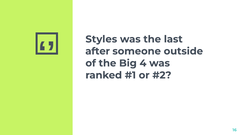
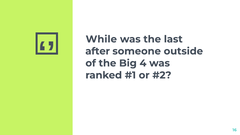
Styles: Styles -> While
